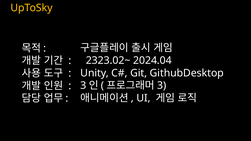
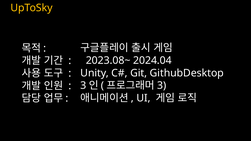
2323.02~: 2323.02~ -> 2023.08~
